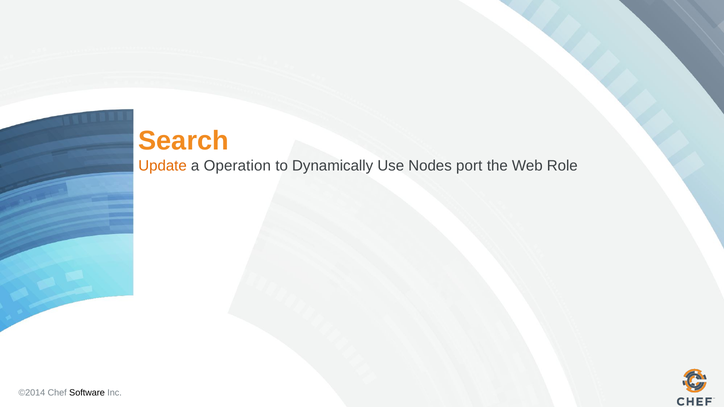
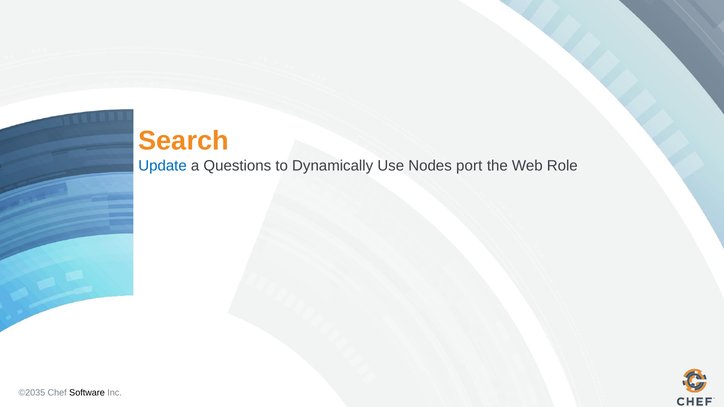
Update colour: orange -> blue
Operation: Operation -> Questions
©2014: ©2014 -> ©2035
